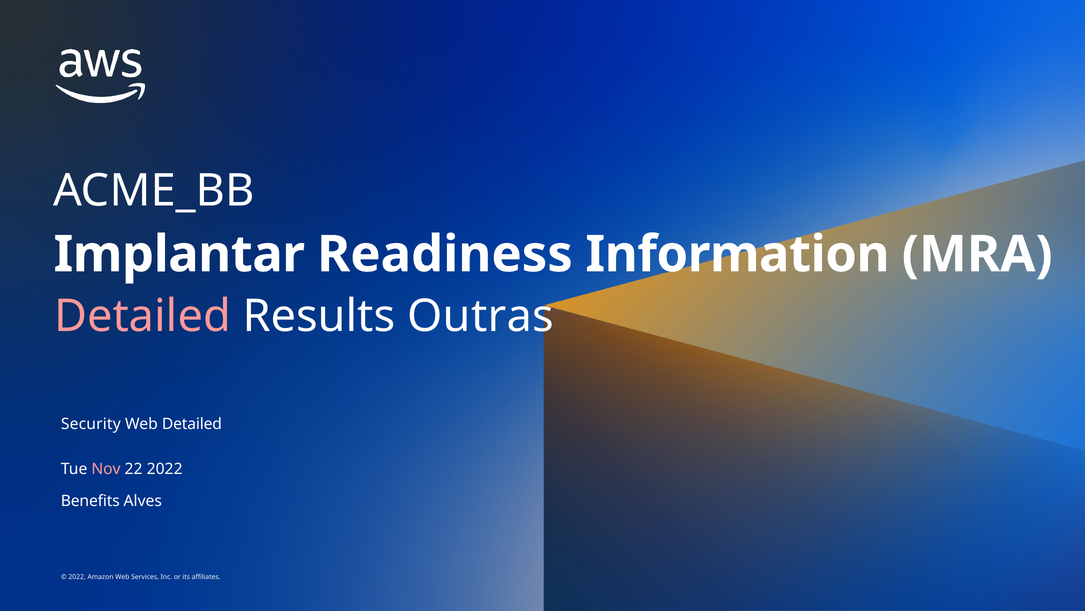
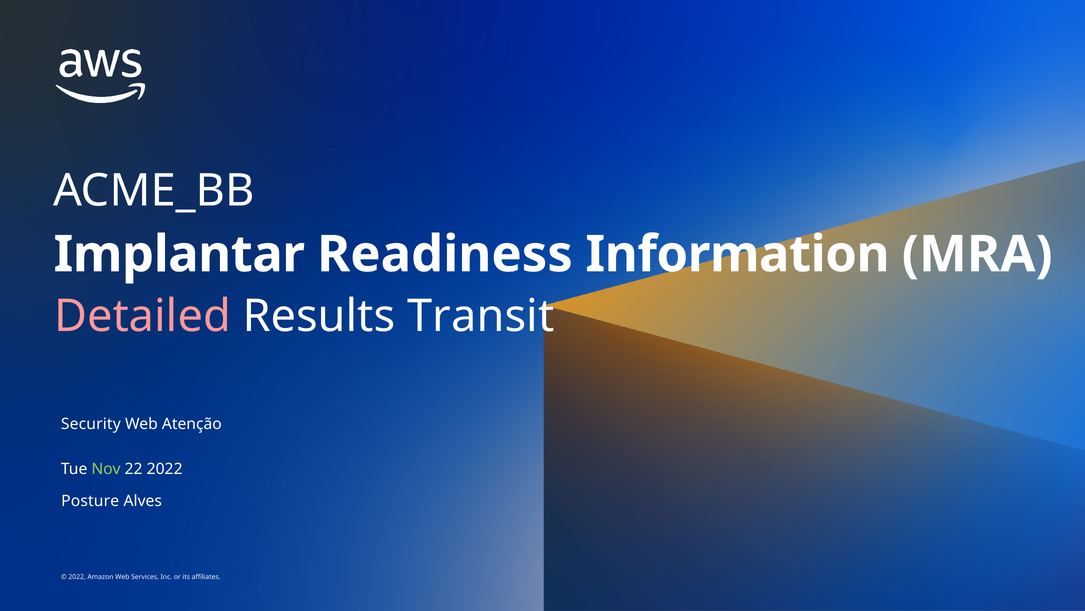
Outras: Outras -> Transit
Web Detailed: Detailed -> Atenção
Nov colour: pink -> light green
Benefits: Benefits -> Posture
